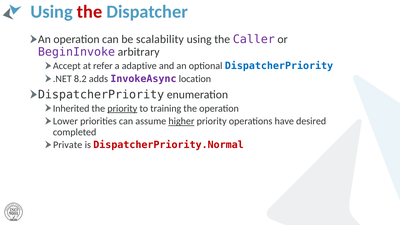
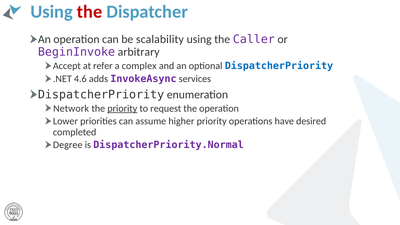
adaptive: adaptive -> complex
8.2: 8.2 -> 4.6
location: location -> services
Inherited: Inherited -> Network
training: training -> request
higher underline: present -> none
Private: Private -> Degree
DispatcherPriority.Normal colour: red -> purple
